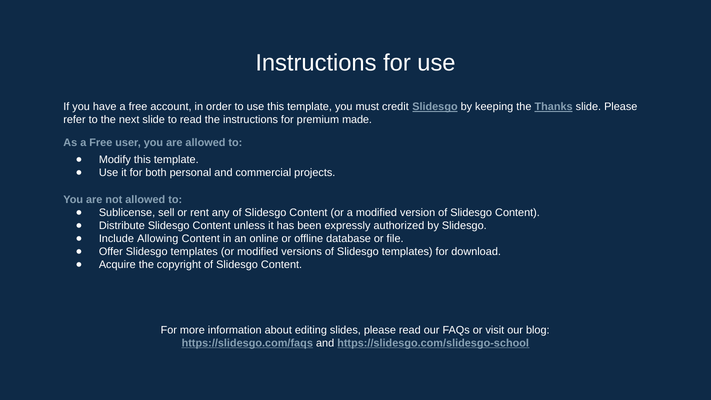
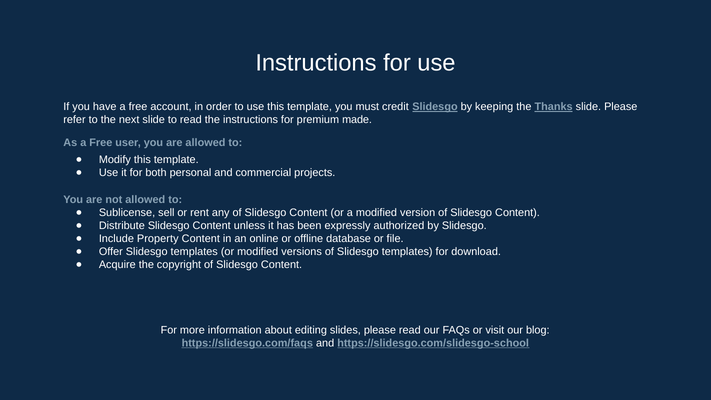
Allowing: Allowing -> Property
